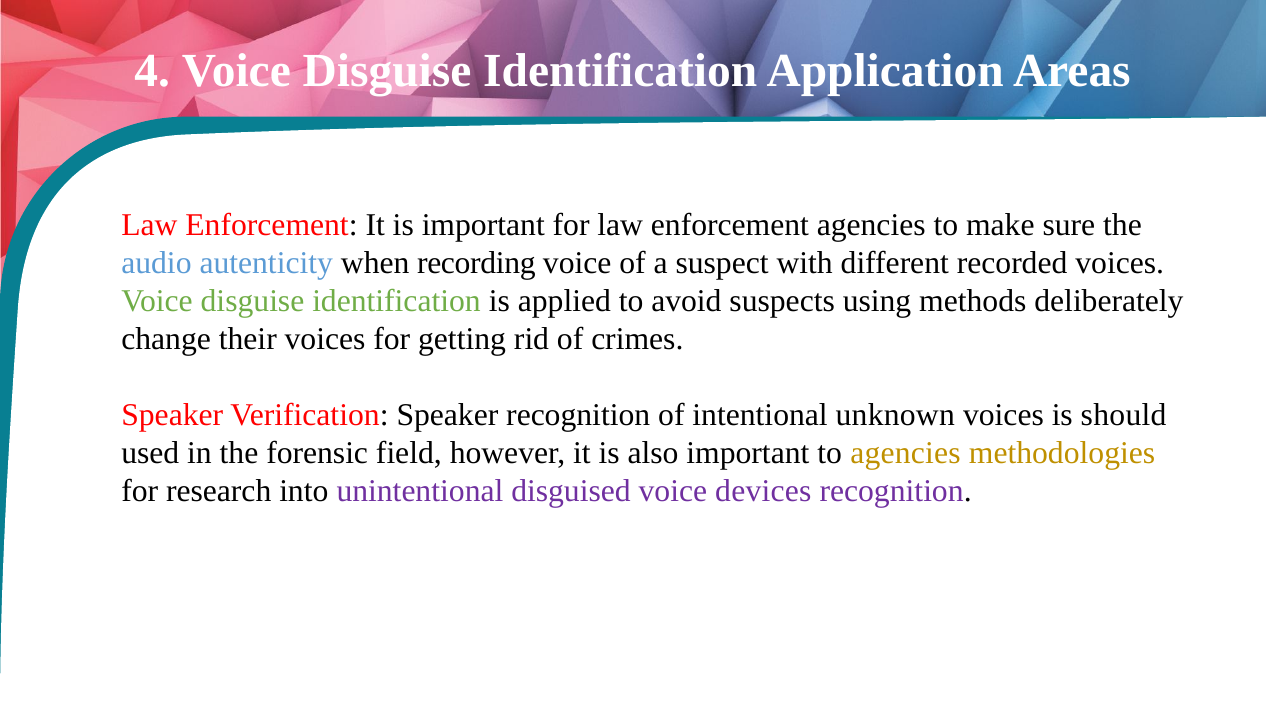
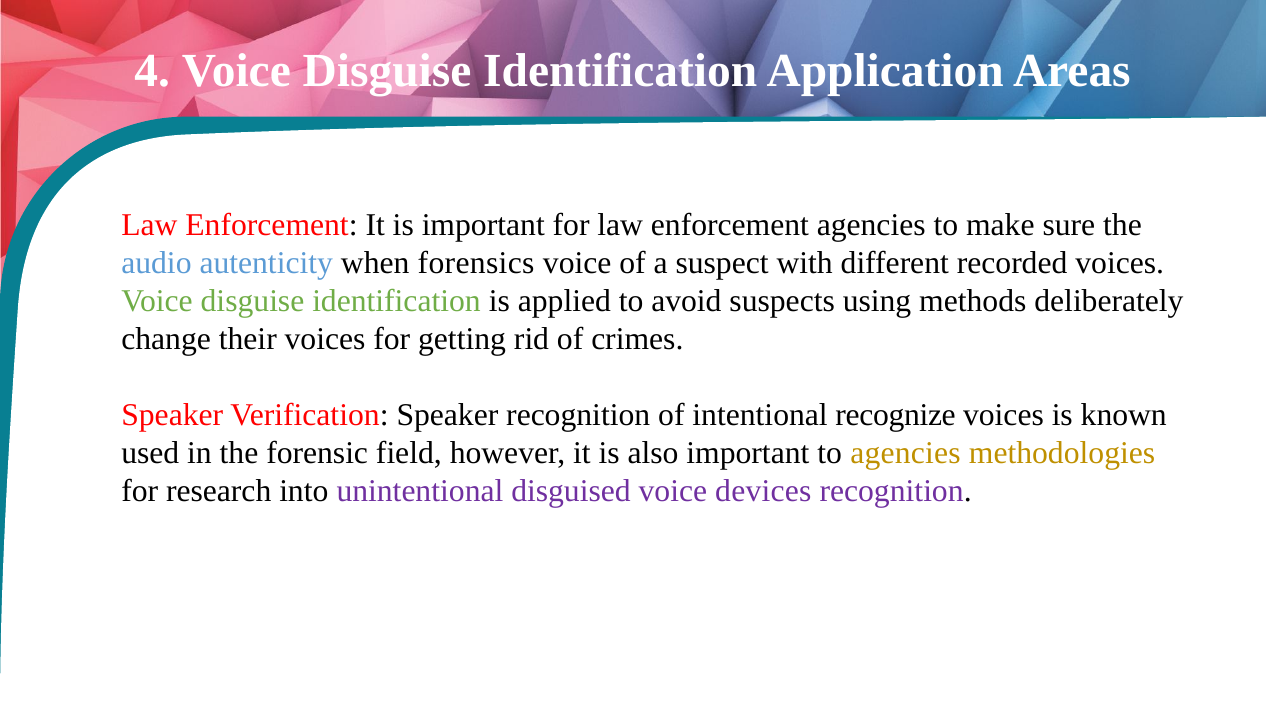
recording: recording -> forensics
unknown: unknown -> recognize
should: should -> known
